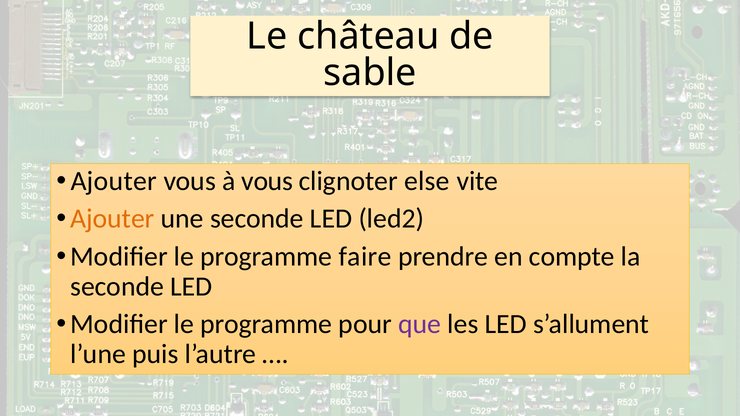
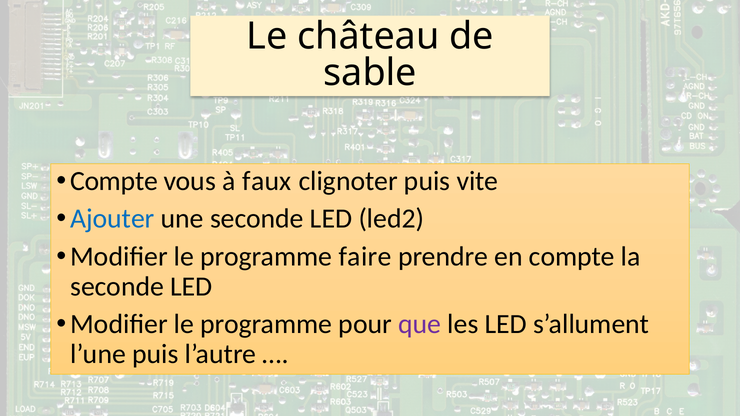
Ajouter at (114, 181): Ajouter -> Compte
à vous: vous -> faux
clignoter else: else -> puis
Ajouter at (112, 219) colour: orange -> blue
